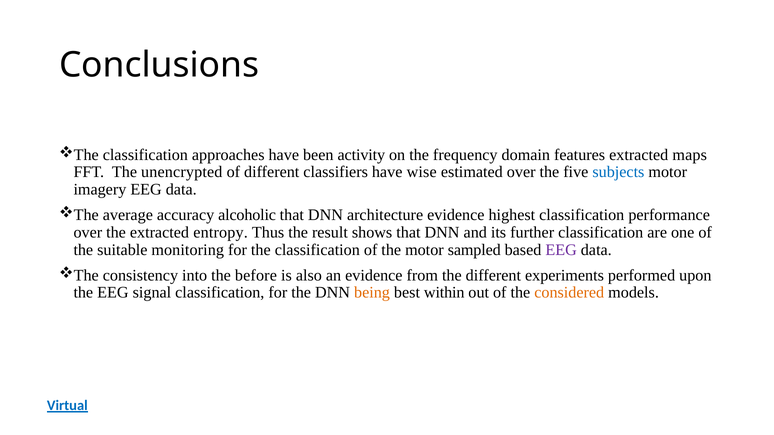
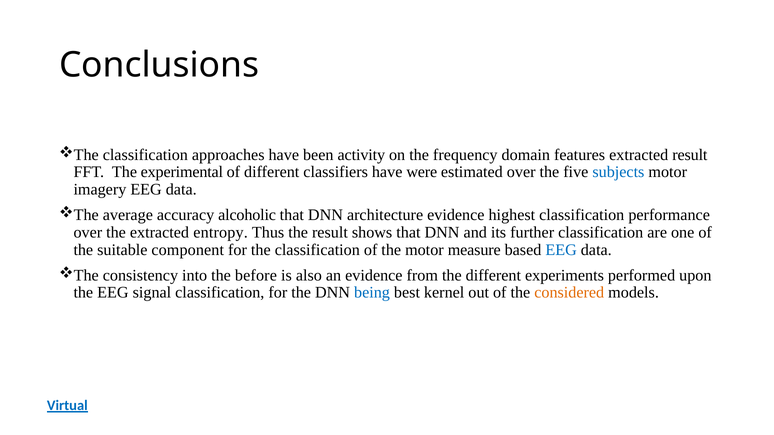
extracted maps: maps -> result
unencrypted: unencrypted -> experimental
wise: wise -> were
monitoring: monitoring -> component
sampled: sampled -> measure
EEG at (561, 250) colour: purple -> blue
being colour: orange -> blue
within: within -> kernel
